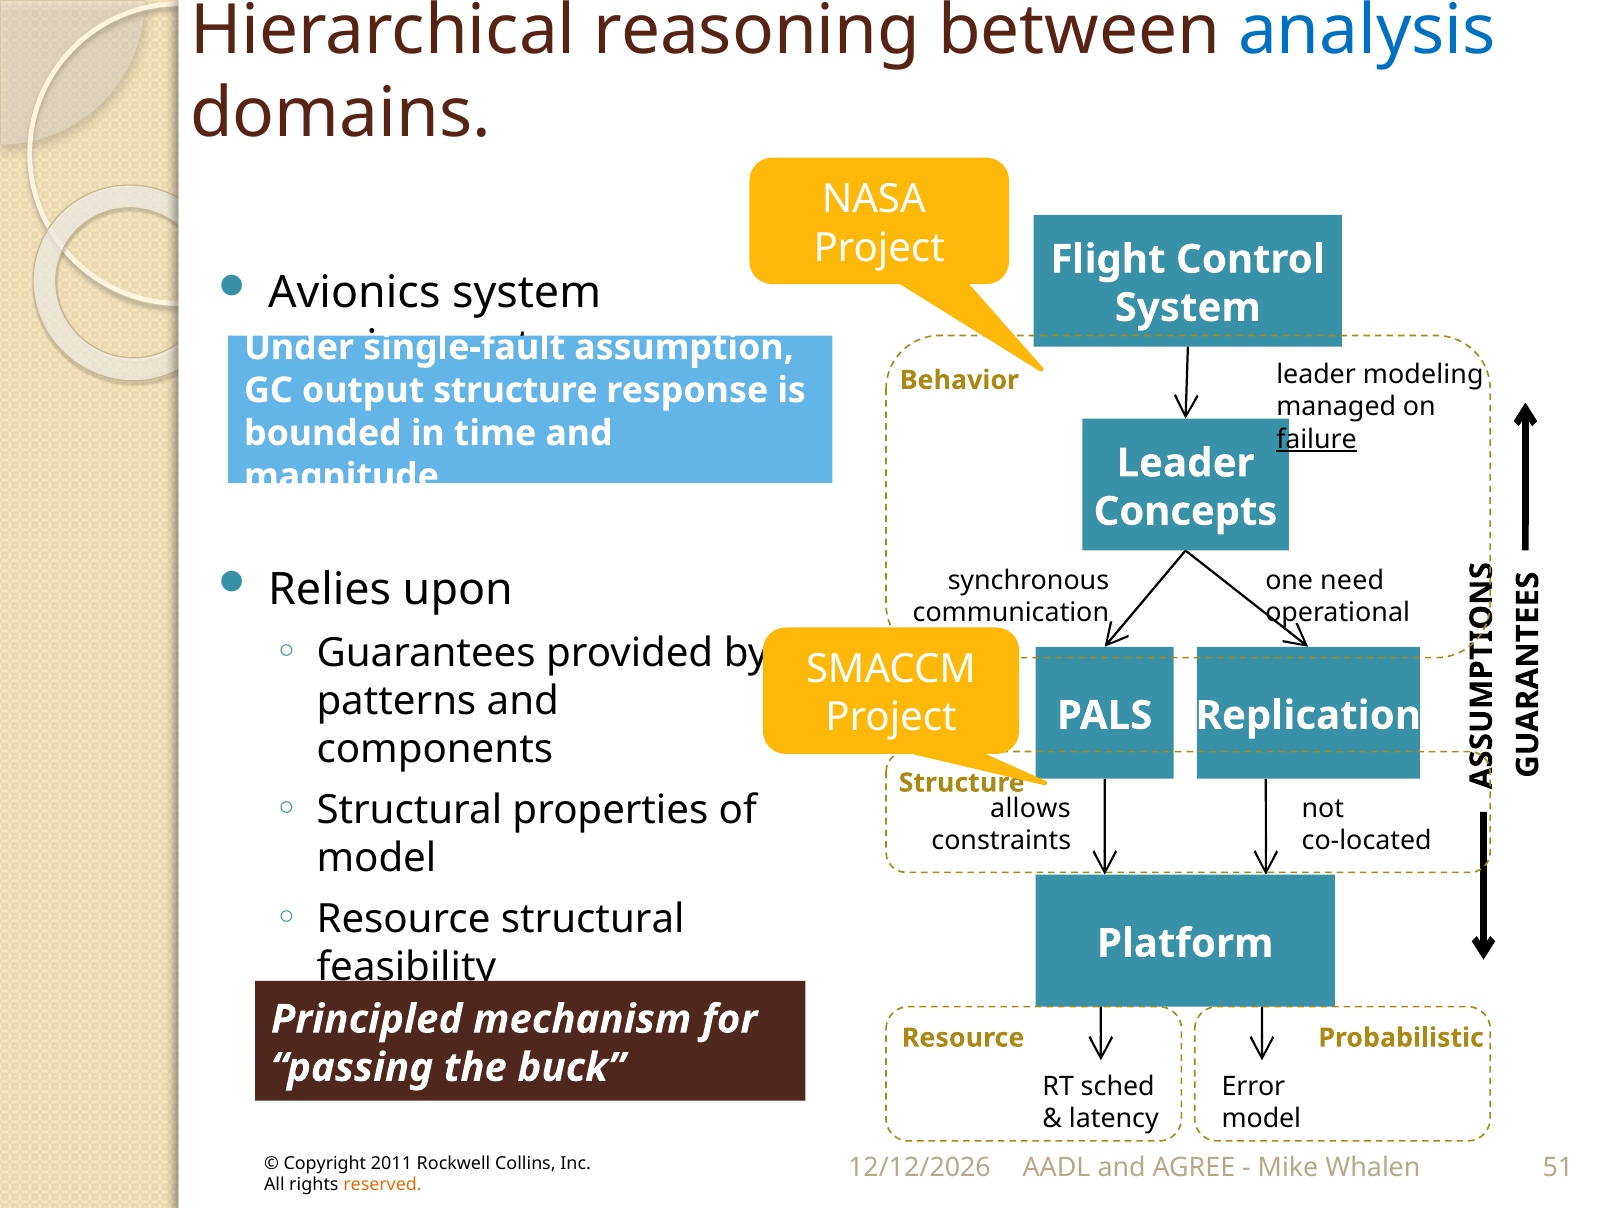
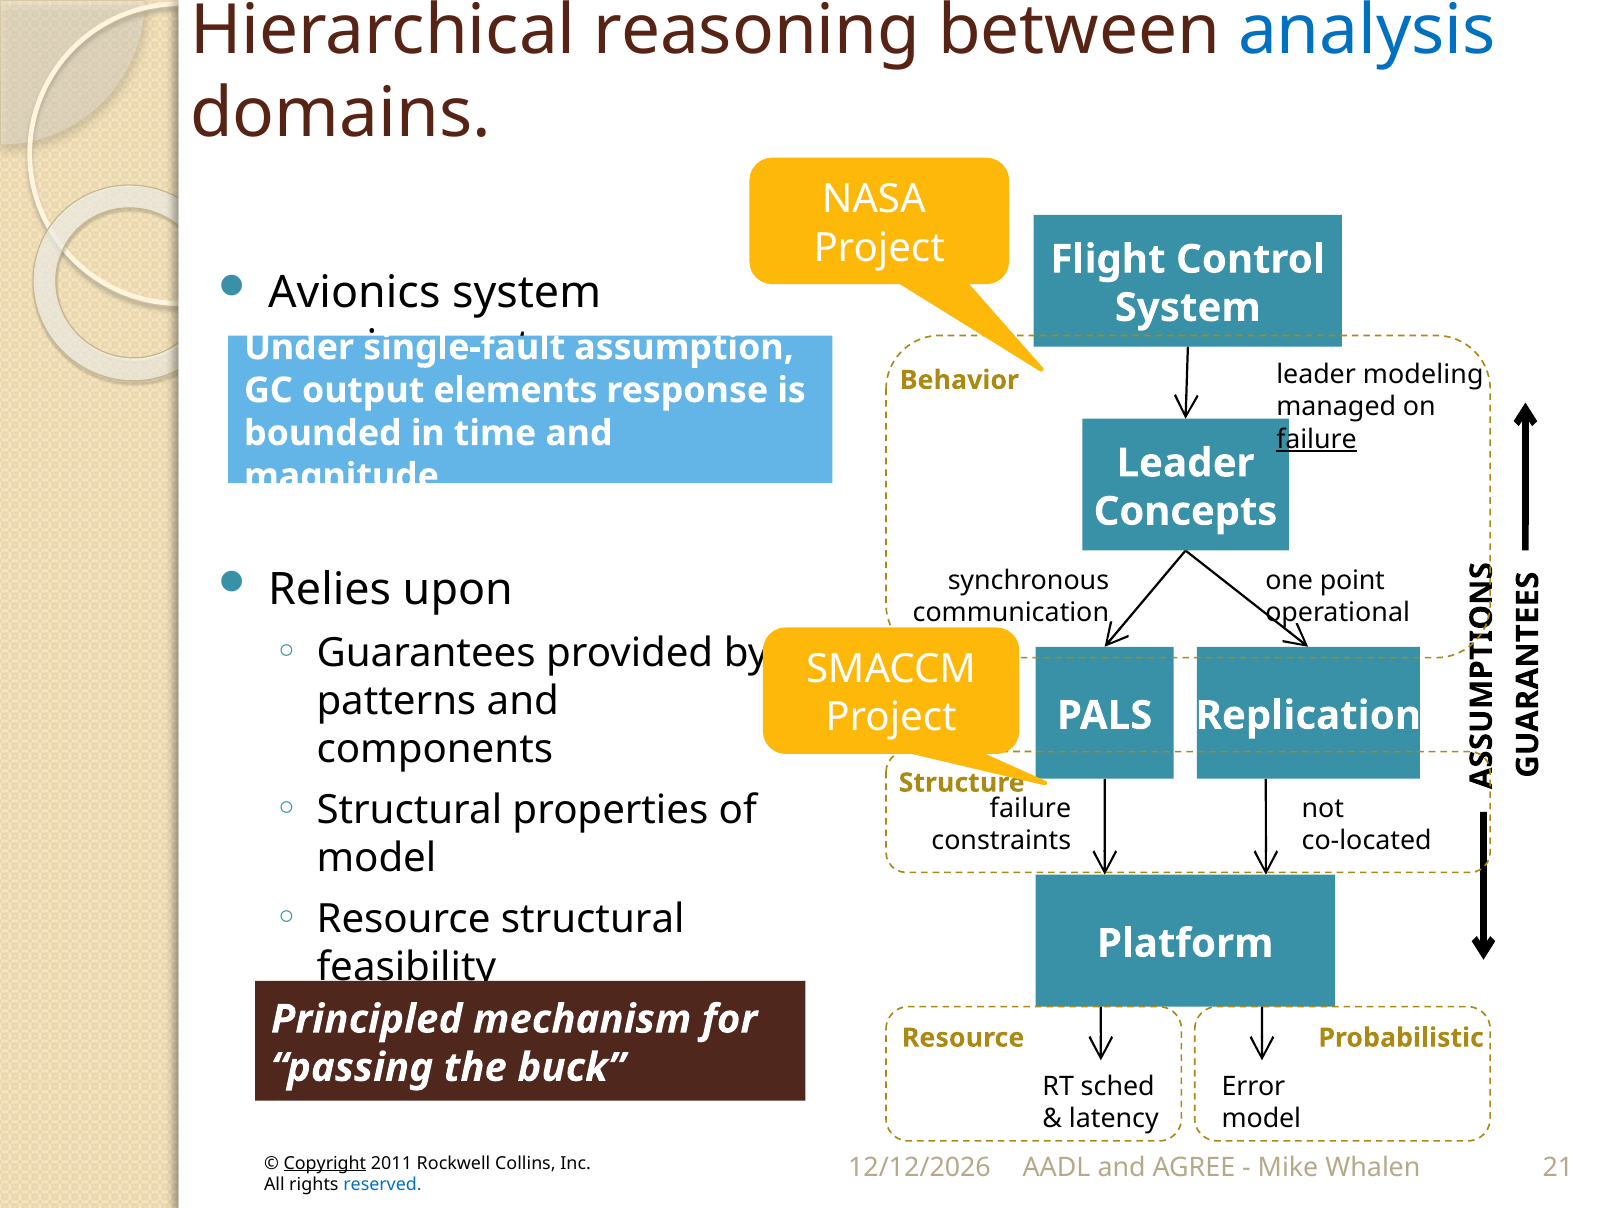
output structure: structure -> elements
need: need -> point
allows at (1030, 809): allows -> failure
Copyright underline: none -> present
51: 51 -> 21
reserved colour: orange -> blue
